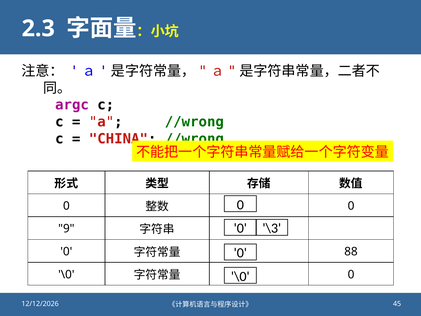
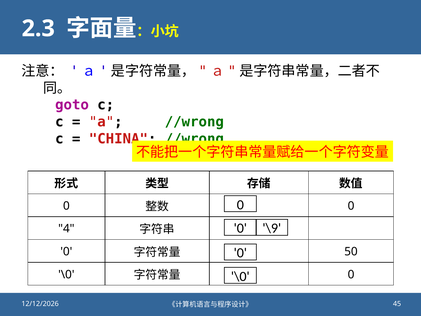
argc: argc -> goto
\3: \3 -> \9
9: 9 -> 4
88: 88 -> 50
